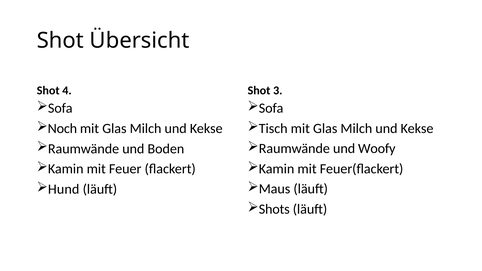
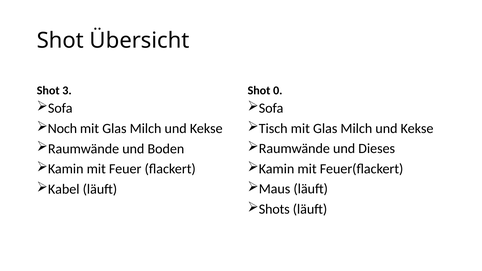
4: 4 -> 3
3: 3 -> 0
Woofy: Woofy -> Dieses
Hund: Hund -> Kabel
